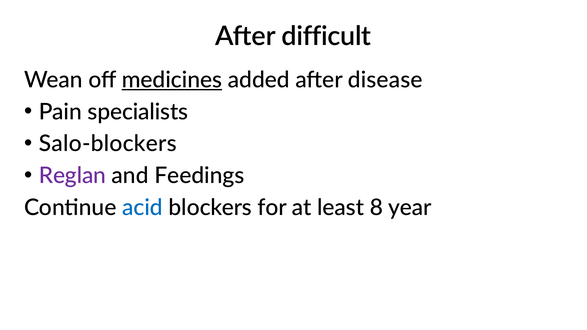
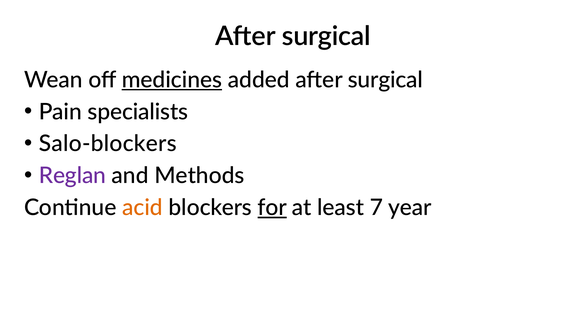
difficult at (326, 36): difficult -> surgical
added after disease: disease -> surgical
Feedings: Feedings -> Methods
acid colour: blue -> orange
for underline: none -> present
8: 8 -> 7
